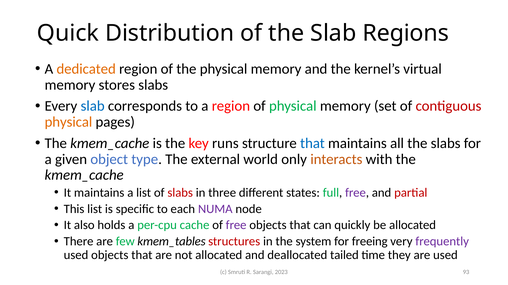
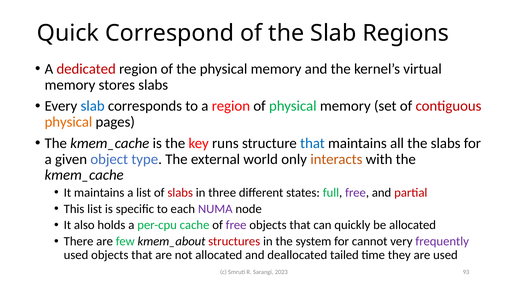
Distribution: Distribution -> Correspond
dedicated colour: orange -> red
kmem_tables: kmem_tables -> kmem_about
freeing: freeing -> cannot
